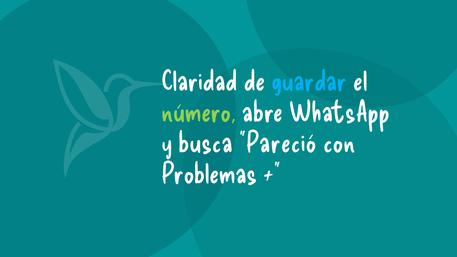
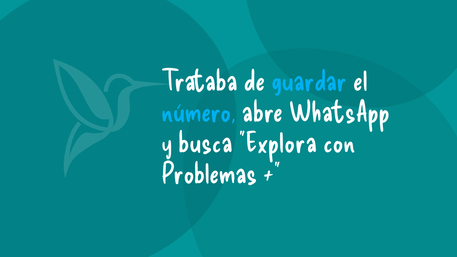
Claridad: Claridad -> Trataba
número colour: light green -> light blue
Pareció: Pareció -> Explora
